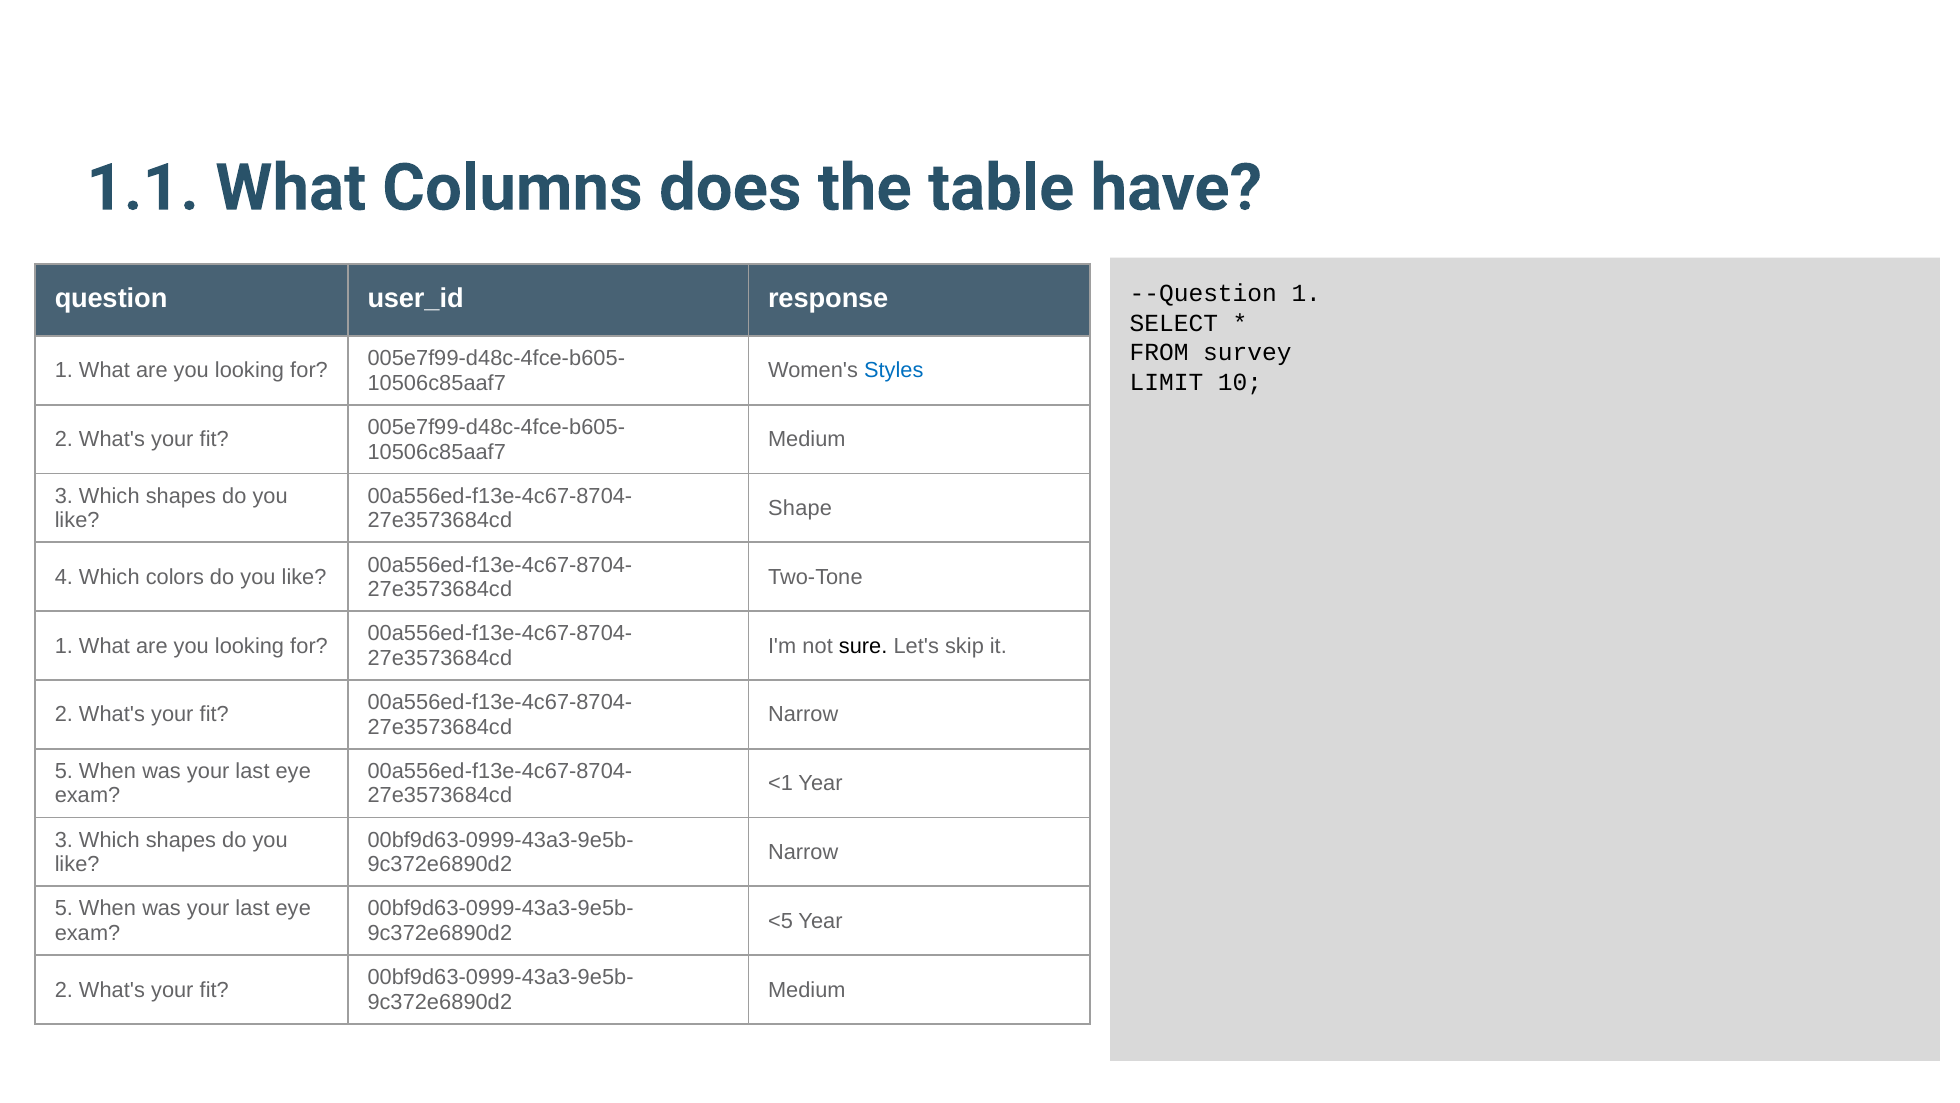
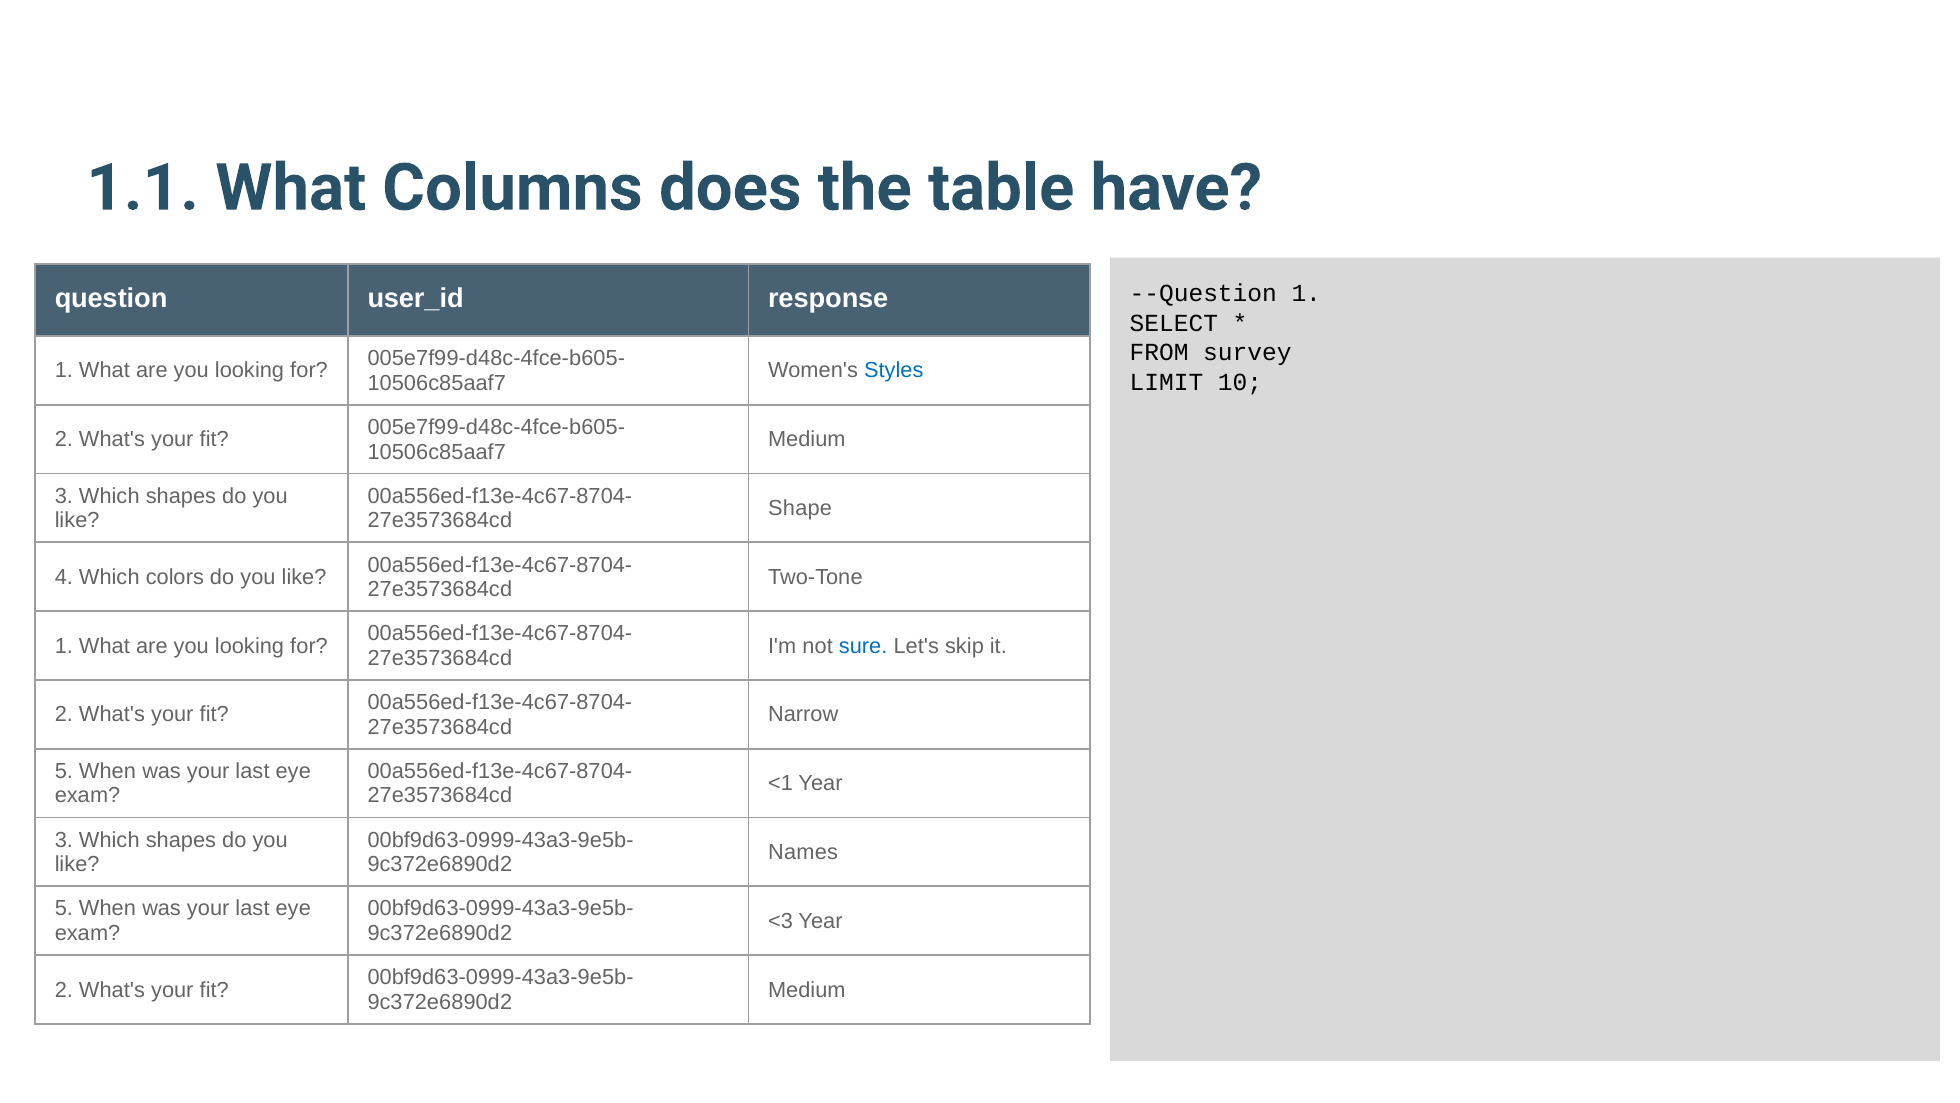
sure colour: black -> blue
Narrow at (803, 852): Narrow -> Names
<5: <5 -> <3
